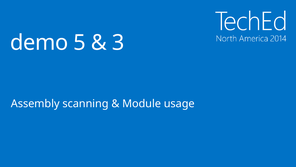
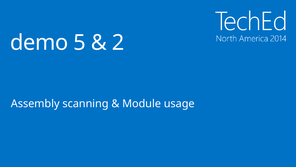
3: 3 -> 2
